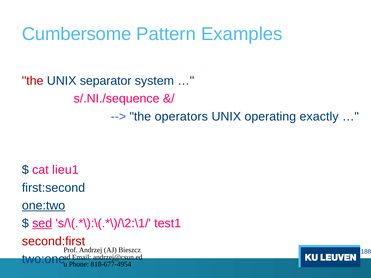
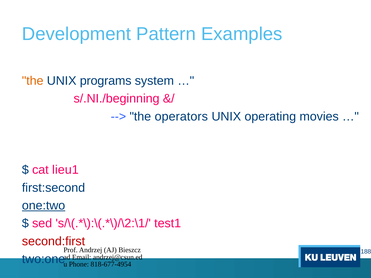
Cumbersome: Cumbersome -> Development
the at (33, 81) colour: red -> orange
separator: separator -> programs
s/.NI./sequence: s/.NI./sequence -> s/.NI./beginning
exactly: exactly -> movies
sed at (42, 224) underline: present -> none
